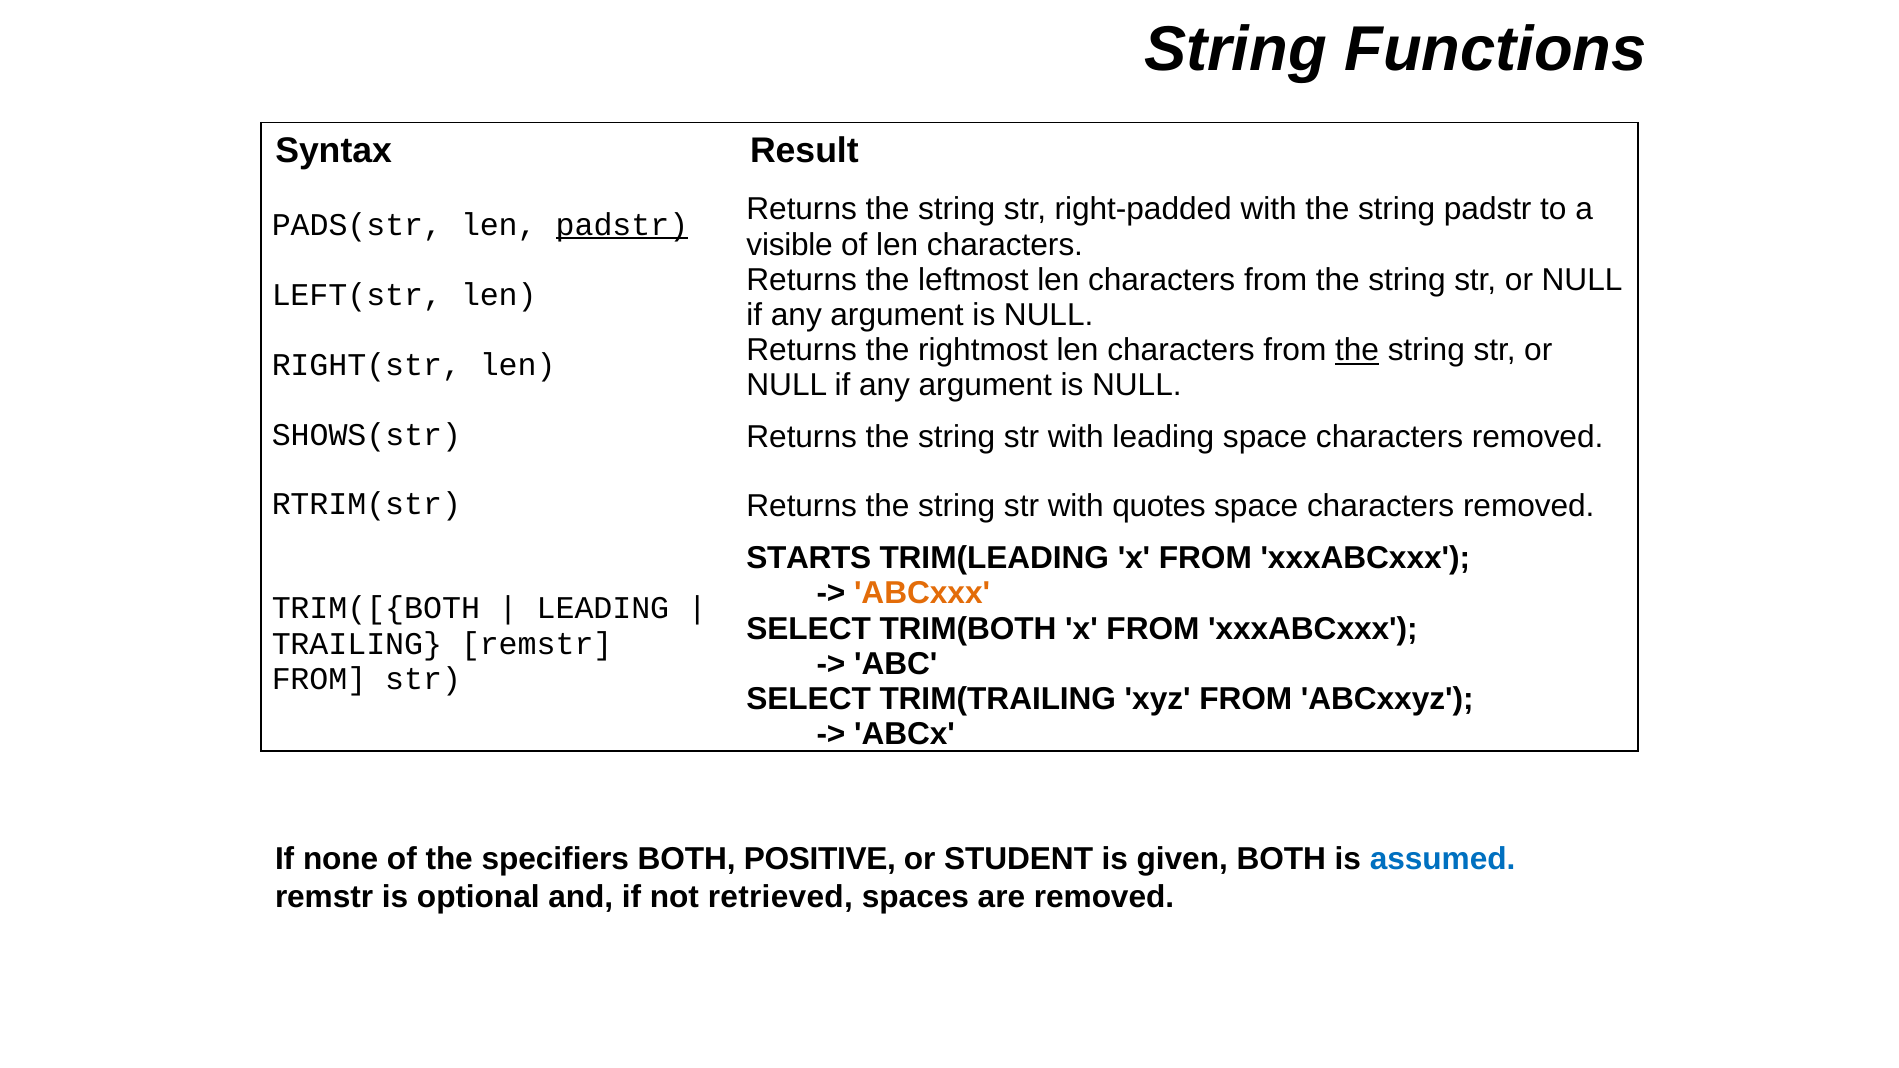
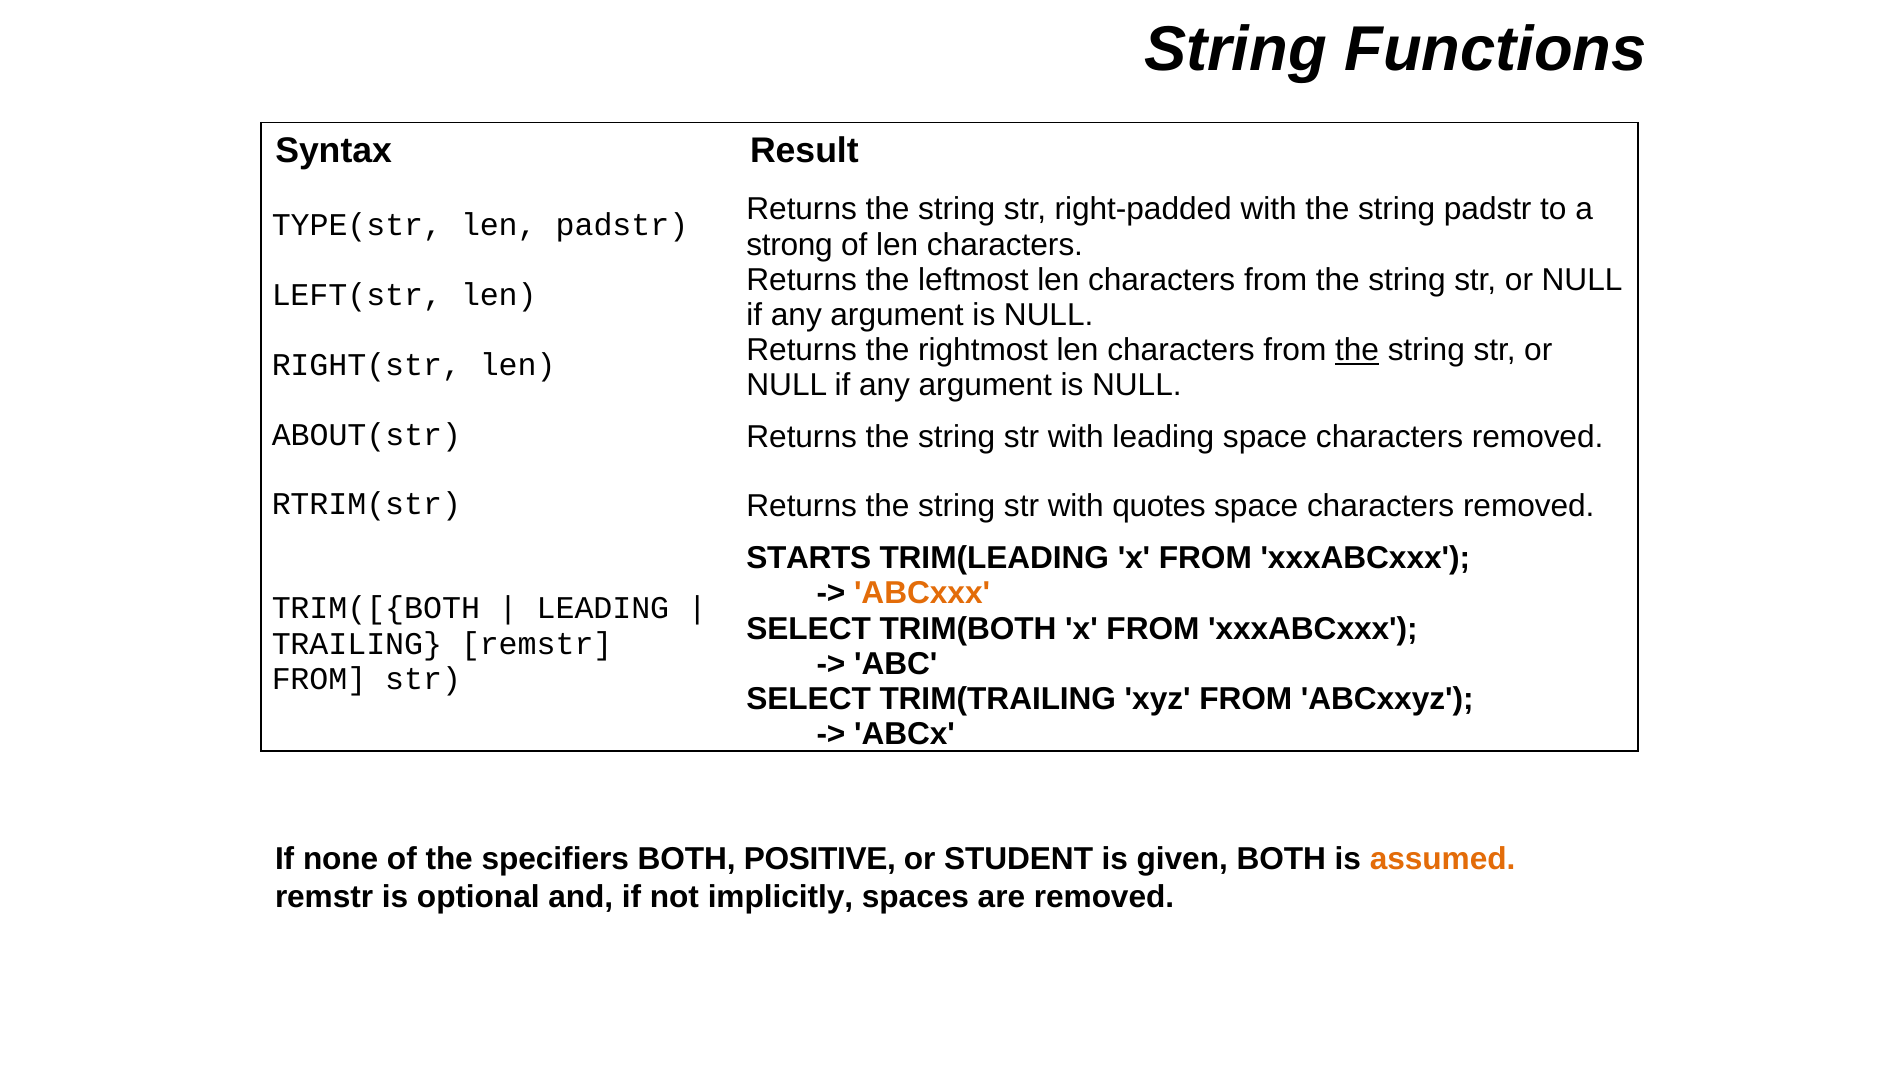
PADS(str: PADS(str -> TYPE(str
padstr at (622, 225) underline: present -> none
visible: visible -> strong
SHOWS(str: SHOWS(str -> ABOUT(str
assumed colour: blue -> orange
retrieved: retrieved -> implicitly
